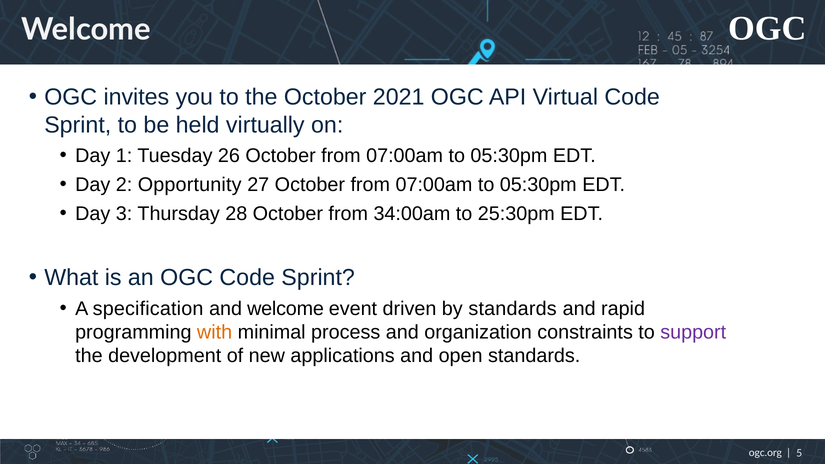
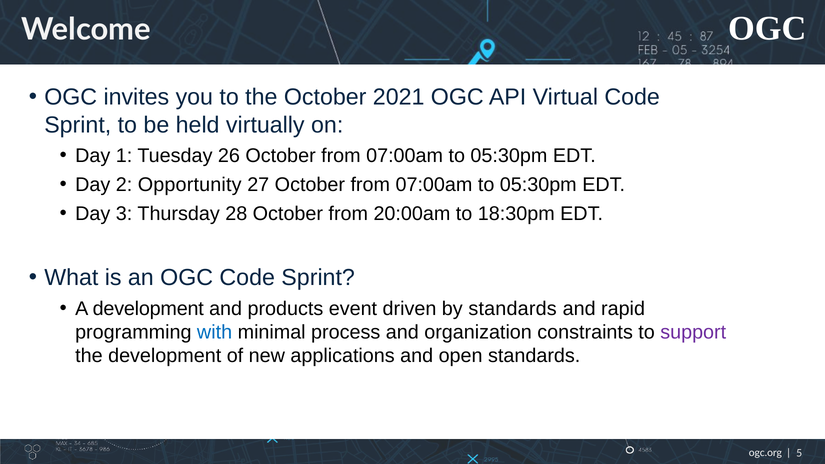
34:00am: 34:00am -> 20:00am
25:30pm: 25:30pm -> 18:30pm
A specification: specification -> development
and welcome: welcome -> products
with colour: orange -> blue
